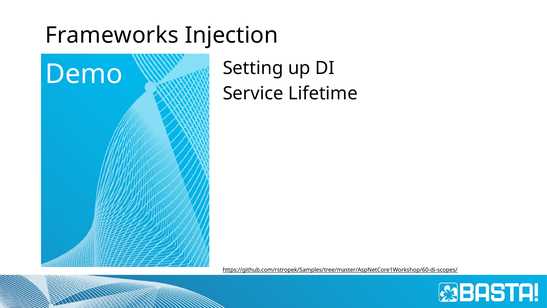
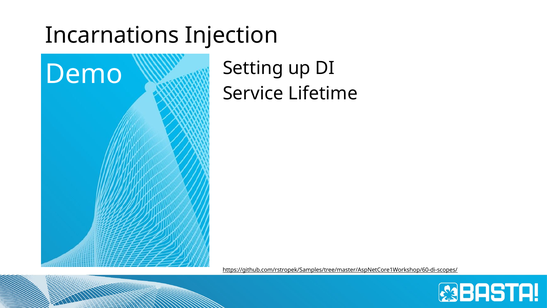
Frameworks: Frameworks -> Incarnations
